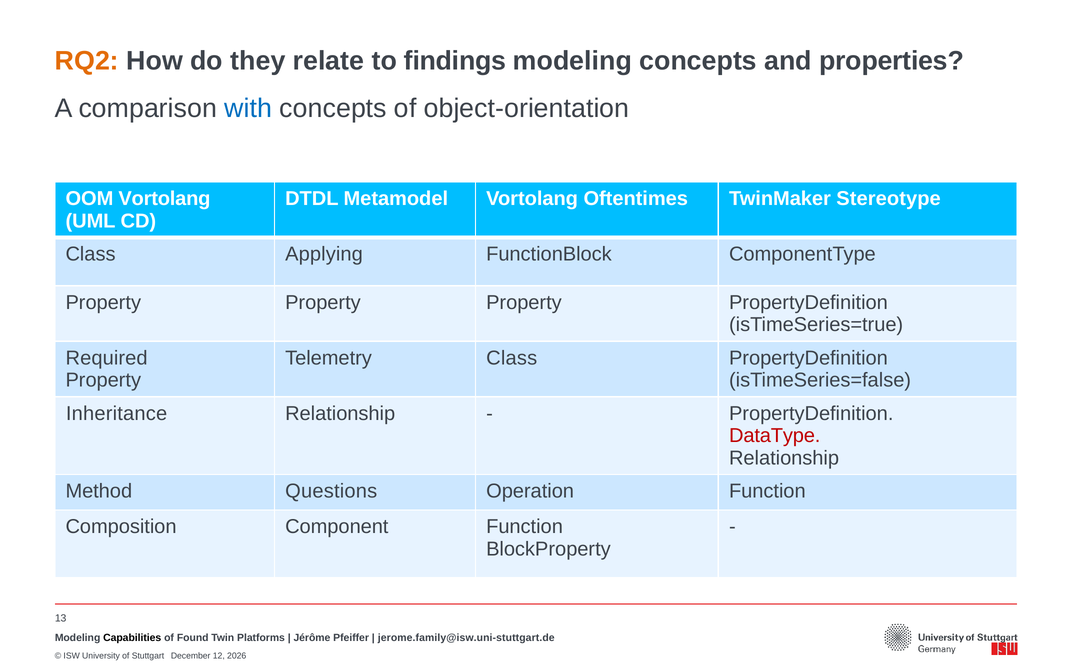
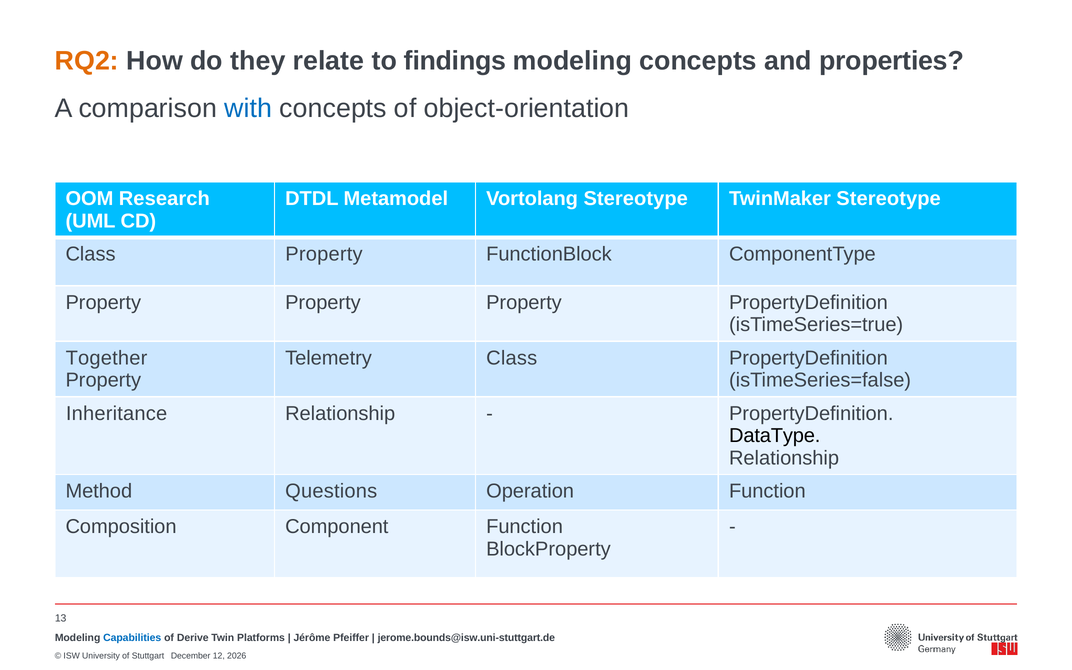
OOM Vortolang: Vortolang -> Research
Vortolang Oftentimes: Oftentimes -> Stereotype
Class Applying: Applying -> Property
Required: Required -> Together
DataType colour: red -> black
Capabilities colour: black -> blue
Found: Found -> Derive
jerome.family@isw.uni-stuttgart.de: jerome.family@isw.uni-stuttgart.de -> jerome.bounds@isw.uni-stuttgart.de
